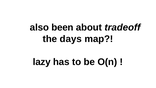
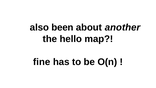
tradeoff: tradeoff -> another
days: days -> hello
lazy: lazy -> fine
